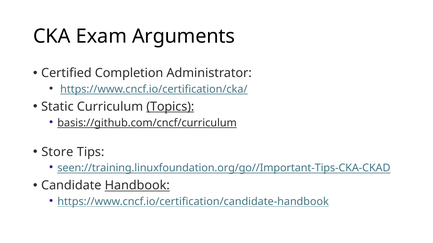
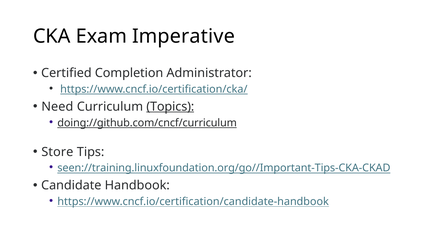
Arguments: Arguments -> Imperative
Static: Static -> Need
basis://github.com/cncf/curriculum: basis://github.com/cncf/curriculum -> doing://github.com/cncf/curriculum
Handbook underline: present -> none
